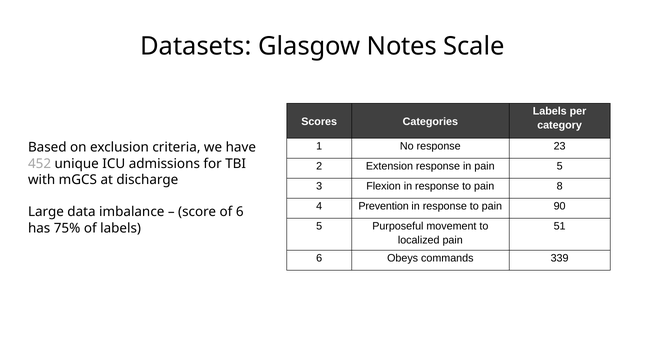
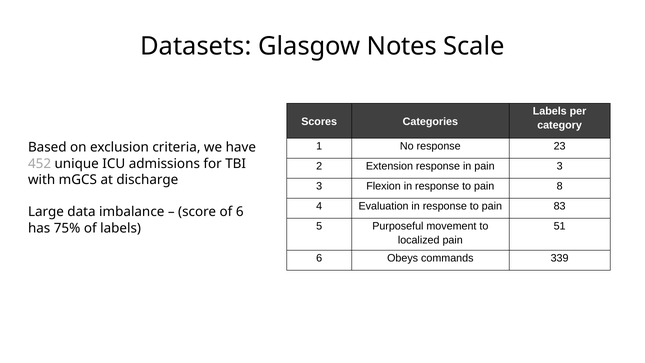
pain 5: 5 -> 3
Prevention: Prevention -> Evaluation
90: 90 -> 83
